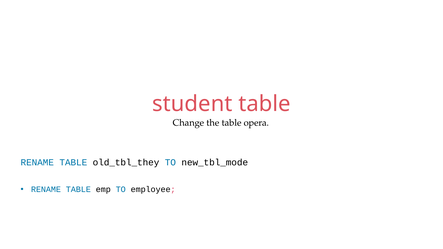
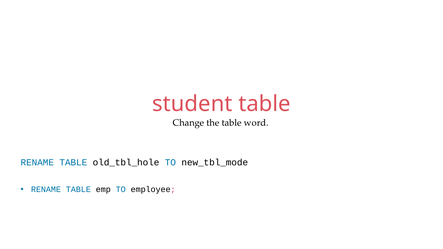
opera: opera -> word
old_tbl_they: old_tbl_they -> old_tbl_hole
